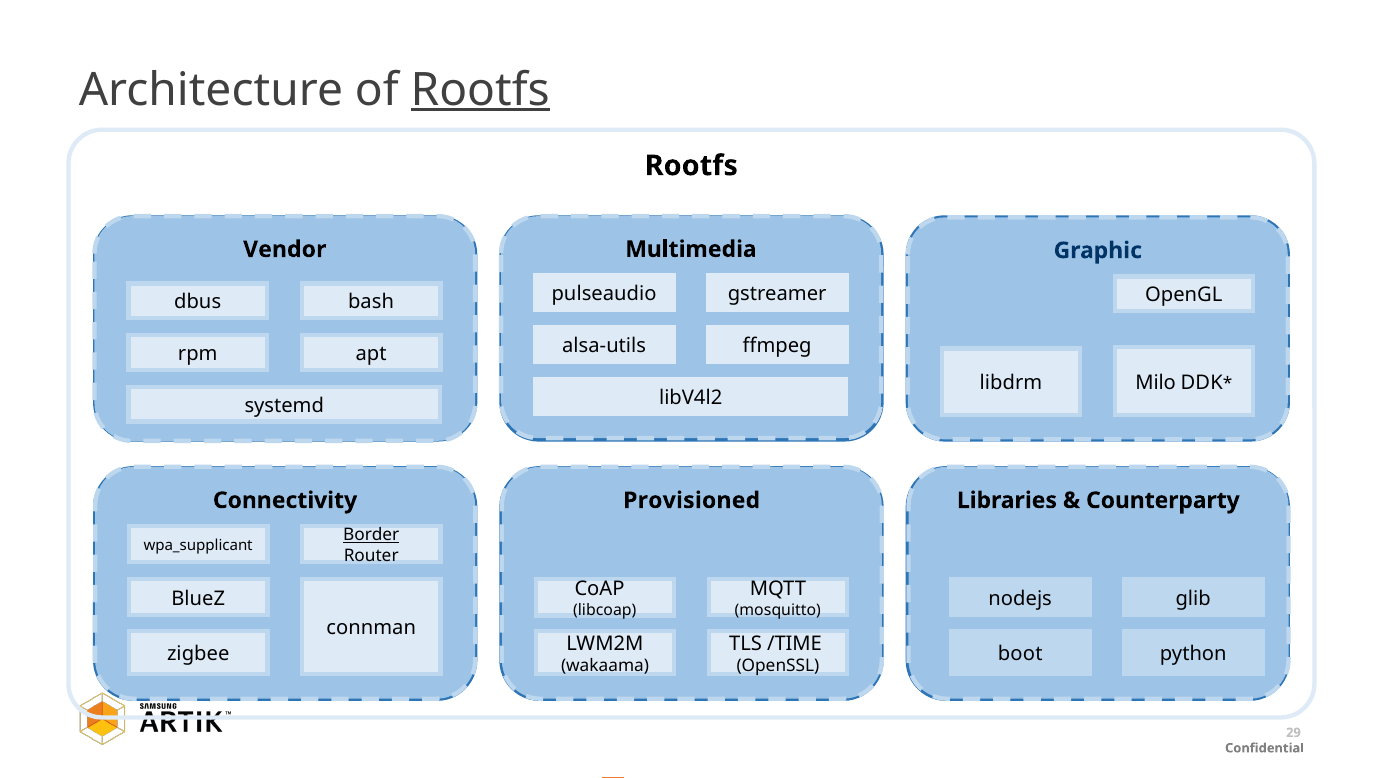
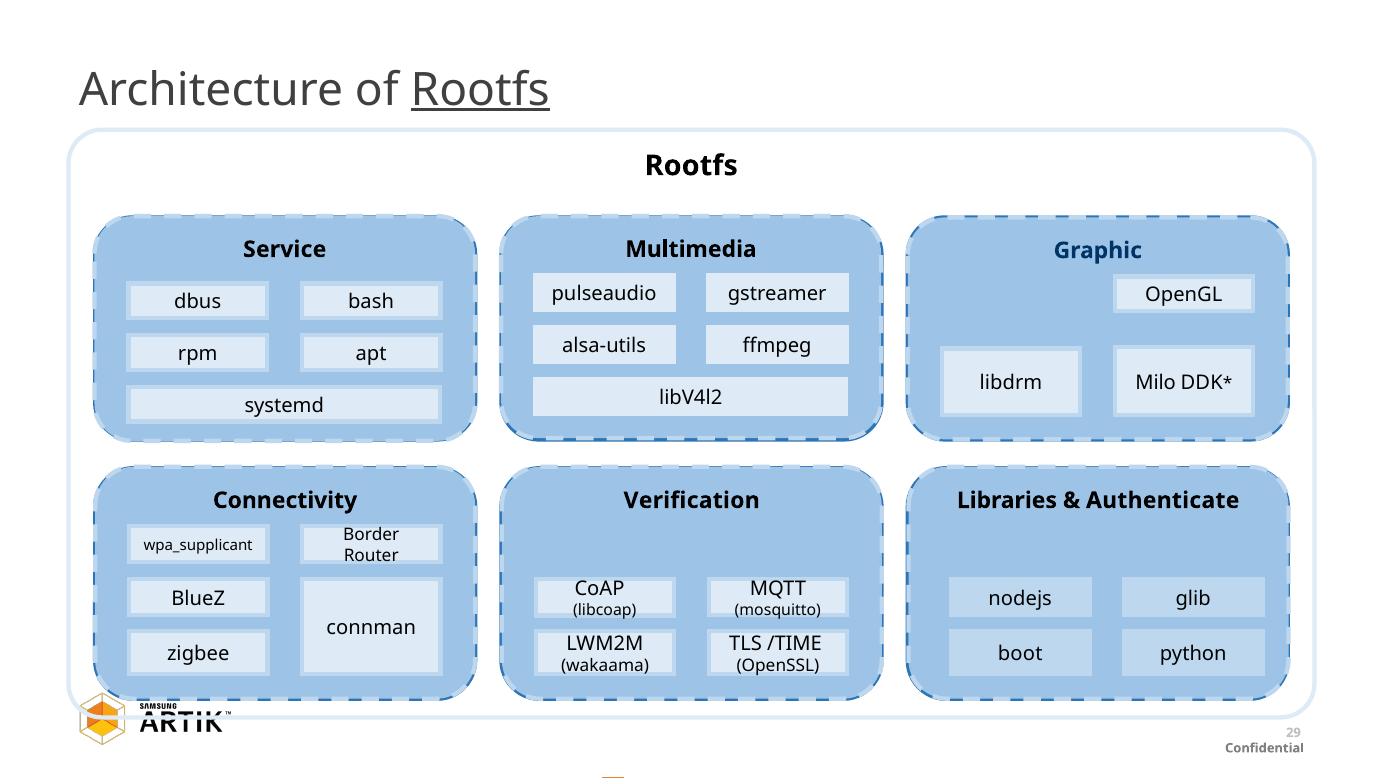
Vendor: Vendor -> Service
Provisioned: Provisioned -> Verification
Counterparty: Counterparty -> Authenticate
Border underline: present -> none
